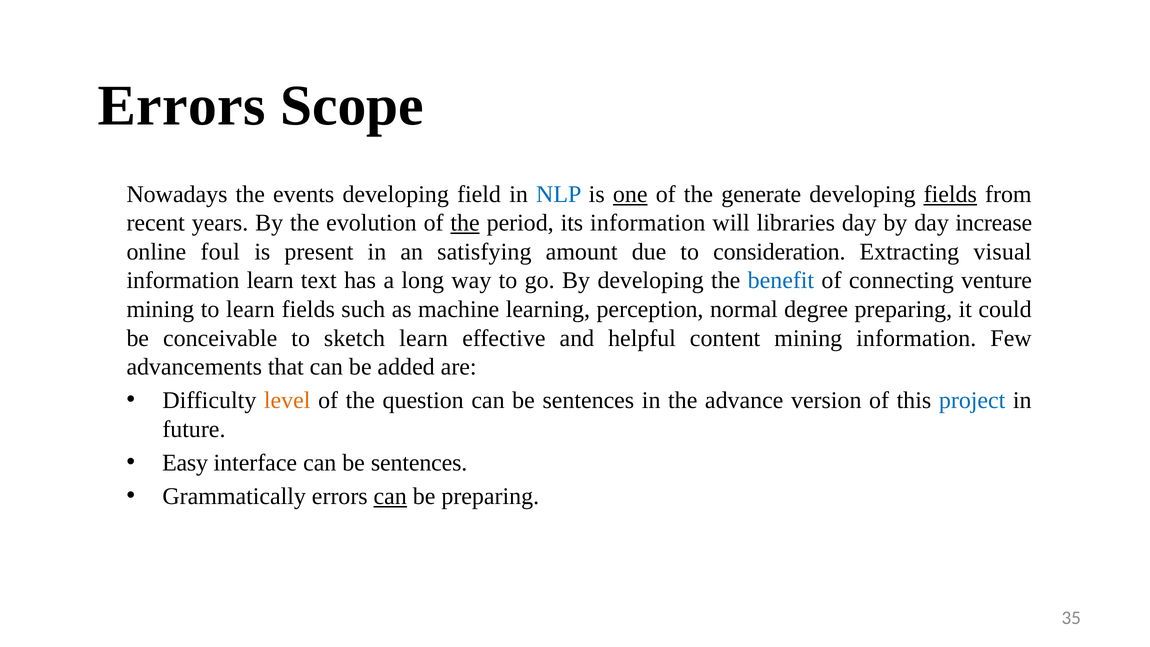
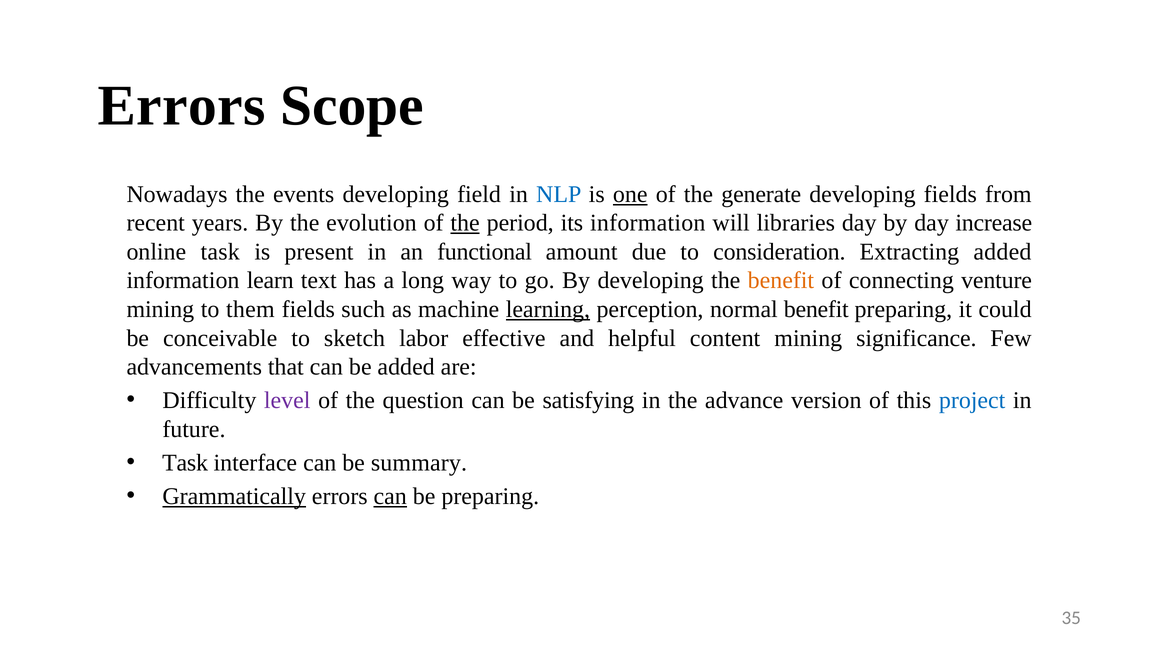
fields at (950, 194) underline: present -> none
online foul: foul -> task
satisfying: satisfying -> functional
Extracting visual: visual -> added
benefit at (781, 281) colour: blue -> orange
to learn: learn -> them
learning underline: none -> present
normal degree: degree -> benefit
sketch learn: learn -> labor
mining information: information -> significance
level colour: orange -> purple
question can be sentences: sentences -> satisfying
Easy at (185, 463): Easy -> Task
interface can be sentences: sentences -> summary
Grammatically underline: none -> present
